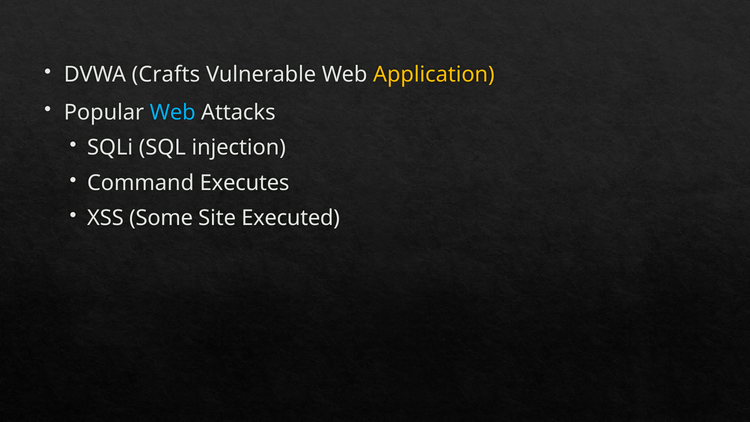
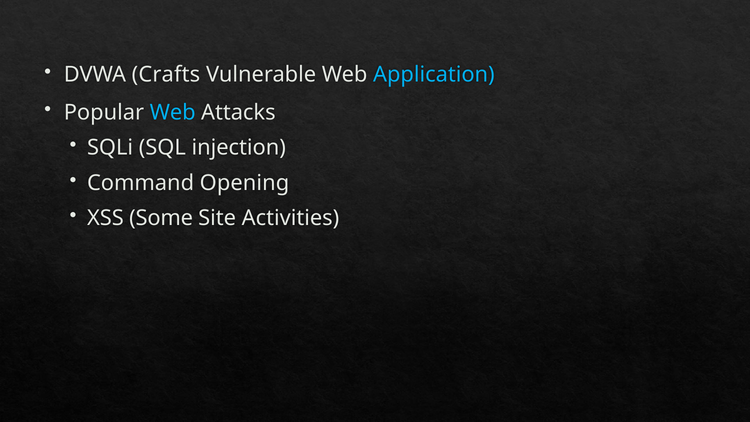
Application colour: yellow -> light blue
Executes: Executes -> Opening
Executed: Executed -> Activities
